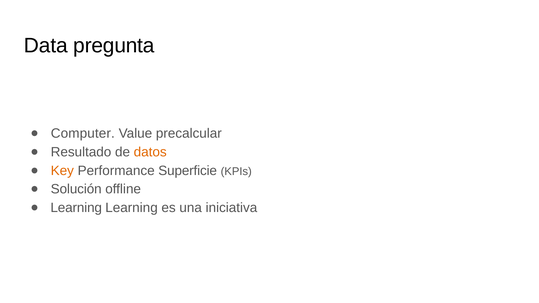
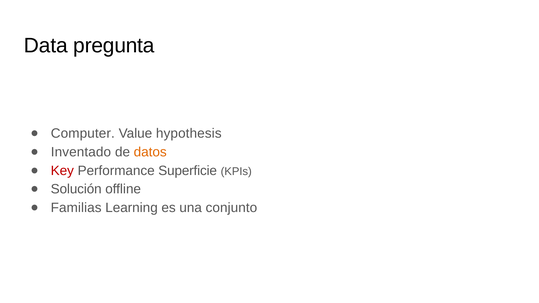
precalcular: precalcular -> hypothesis
Resultado: Resultado -> Inventado
Key colour: orange -> red
Learning at (76, 208): Learning -> Familias
iniciativa: iniciativa -> conjunto
